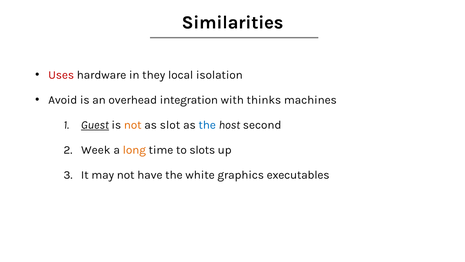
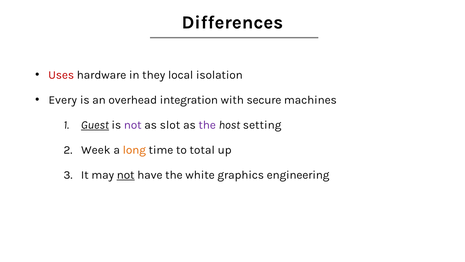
Similarities: Similarities -> Differences
Avoid: Avoid -> Every
thinks: thinks -> secure
not at (133, 125) colour: orange -> purple
the at (207, 125) colour: blue -> purple
second: second -> setting
slots: slots -> total
not at (126, 175) underline: none -> present
executables: executables -> engineering
